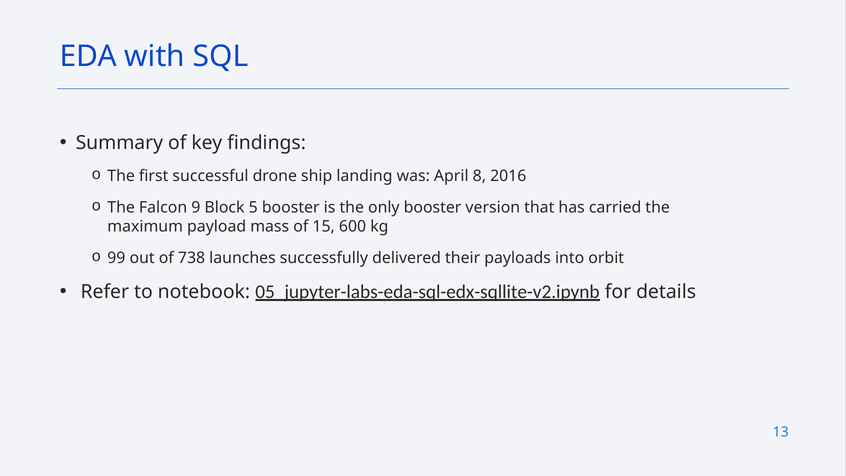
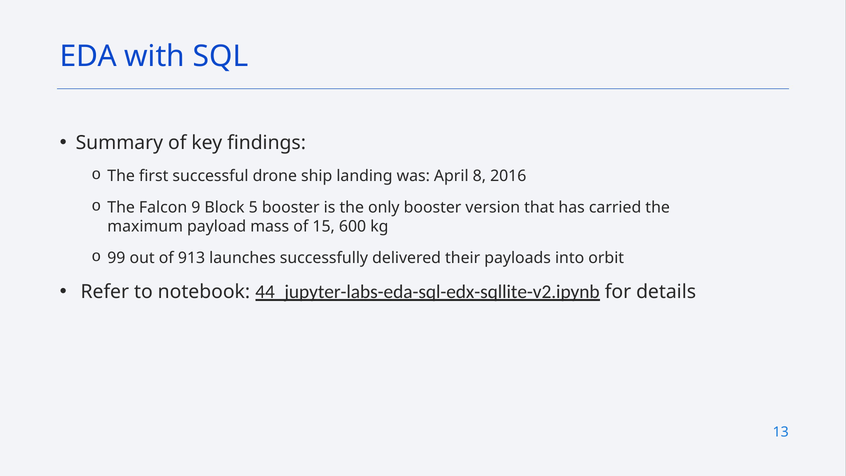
738: 738 -> 913
05_jupyter-labs-eda-sql-edx-sqllite-v2.ipynb: 05_jupyter-labs-eda-sql-edx-sqllite-v2.ipynb -> 44_jupyter-labs-eda-sql-edx-sqllite-v2.ipynb
